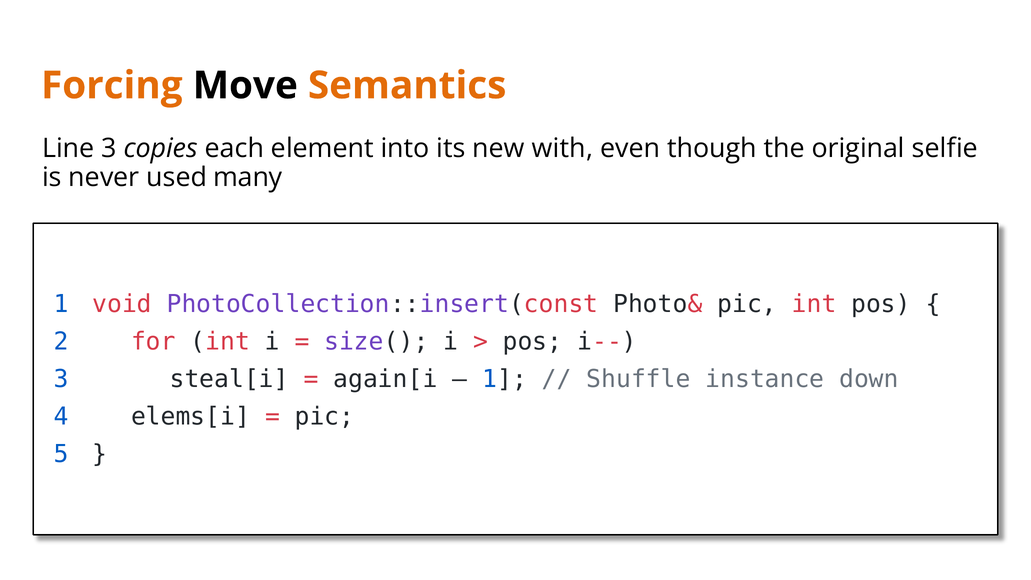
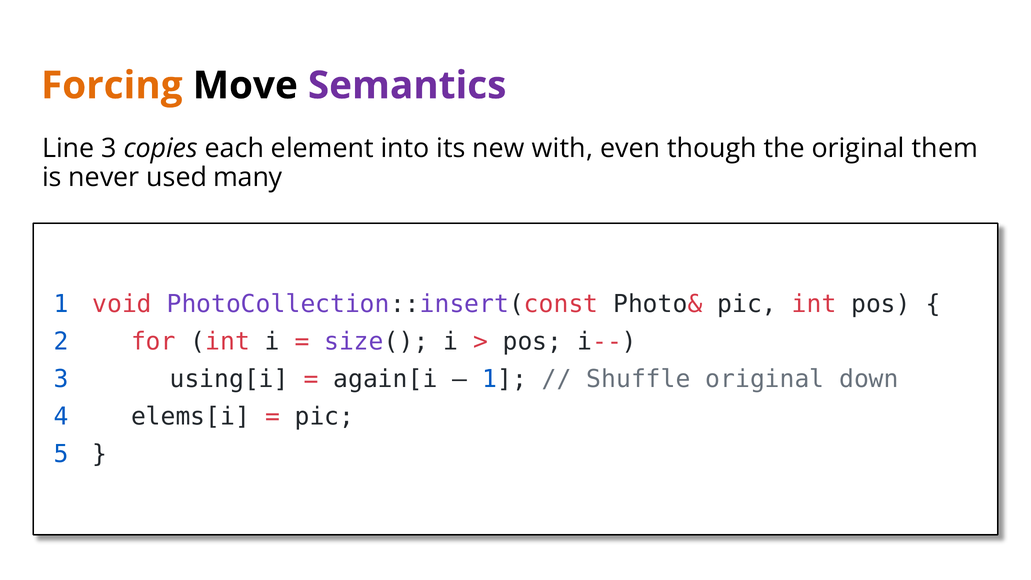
Semantics colour: orange -> purple
selfie: selfie -> them
steal[i: steal[i -> using[i
Shuffle instance: instance -> original
